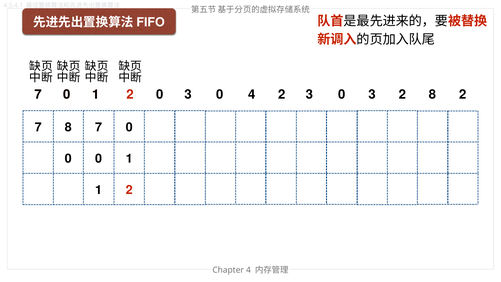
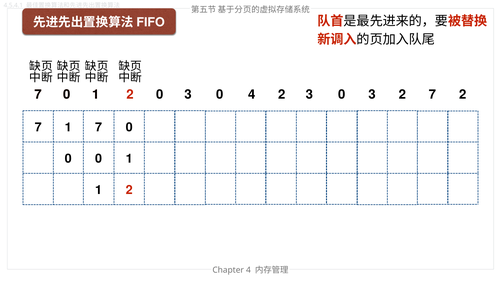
4 2 8: 8 -> 7
7 8: 8 -> 1
